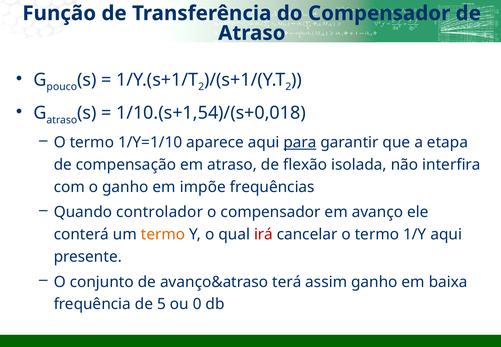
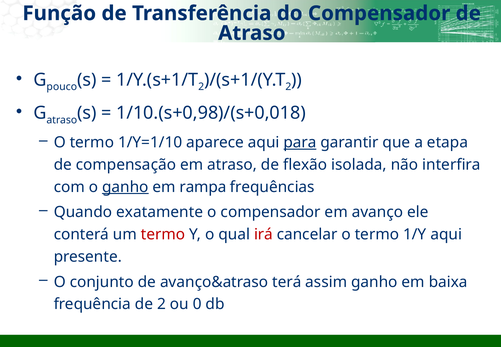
1/10.(s+1,54)/(s+0,018: 1/10.(s+1,54)/(s+0,018 -> 1/10.(s+0,98)/(s+0,018
ganho at (125, 187) underline: none -> present
impõe: impõe -> rampa
controlador: controlador -> exatamente
termo at (163, 234) colour: orange -> red
de 5: 5 -> 2
